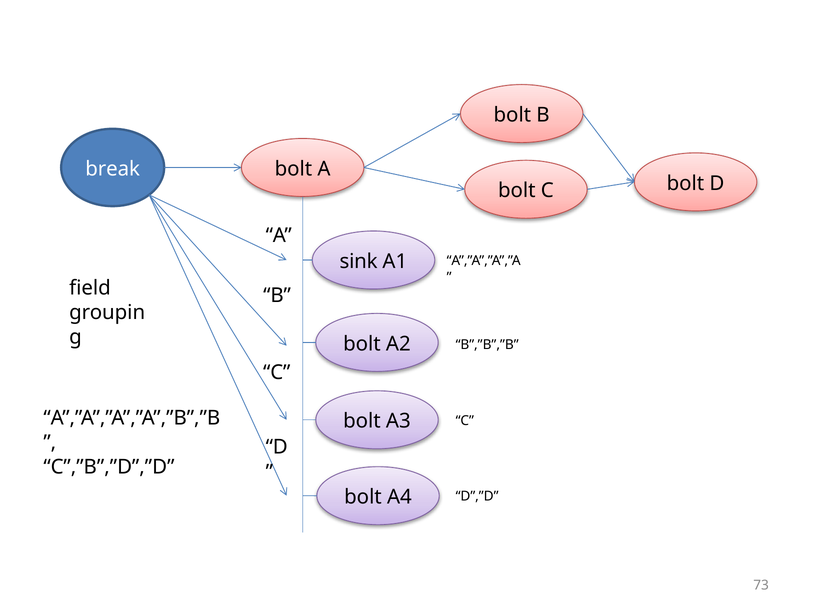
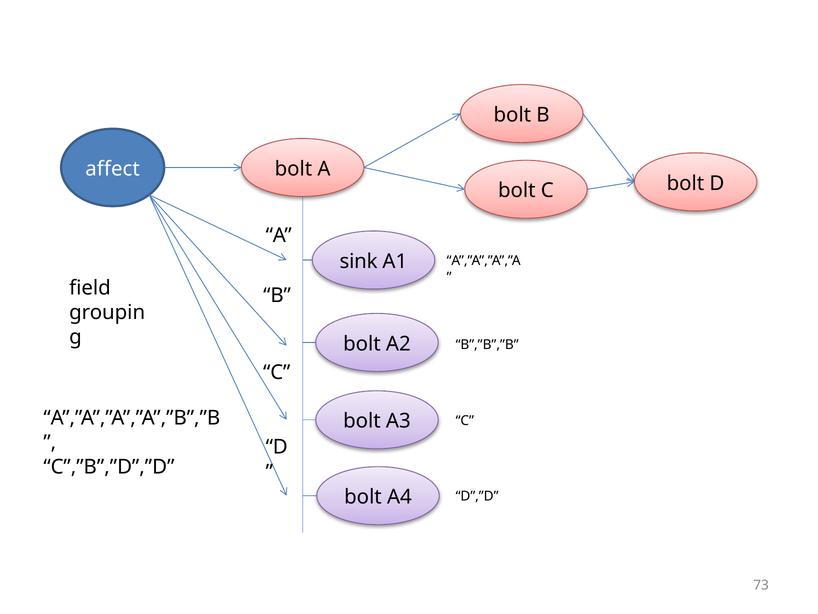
break: break -> affect
